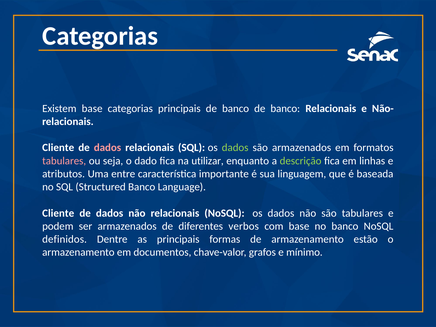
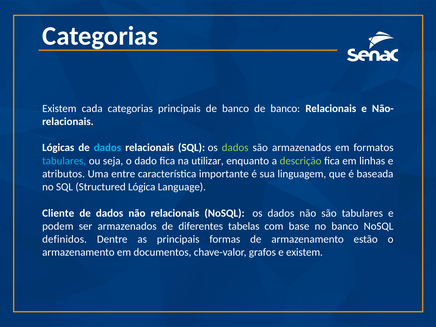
Existem base: base -> cada
Cliente at (58, 148): Cliente -> Lógicas
dados at (107, 148) colour: pink -> light blue
tabulares at (64, 161) colour: pink -> light blue
Structured Banco: Banco -> Lógica
verbos: verbos -> tabelas
e mínimo: mínimo -> existem
